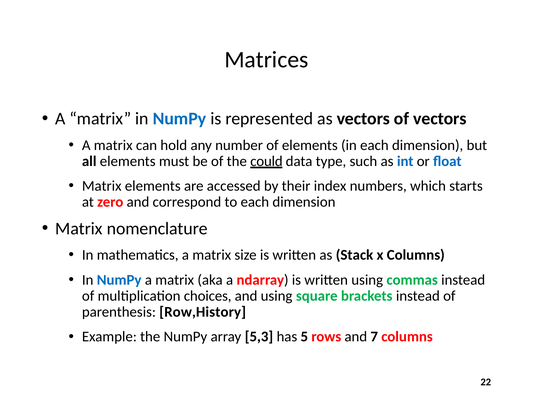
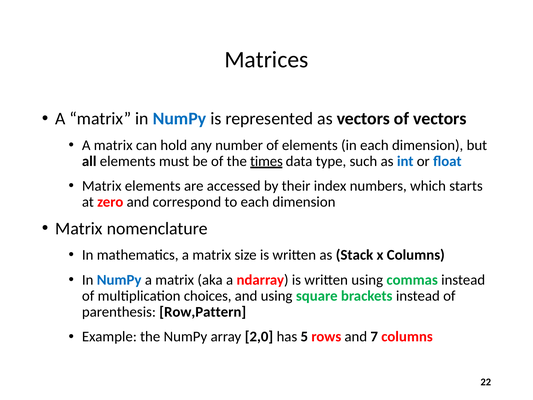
could: could -> times
Row,History: Row,History -> Row,Pattern
5,3: 5,3 -> 2,0
